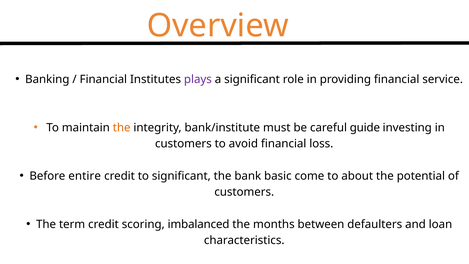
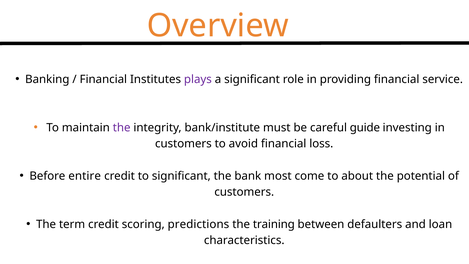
the at (122, 128) colour: orange -> purple
basic: basic -> most
imbalanced: imbalanced -> predictions
months: months -> training
